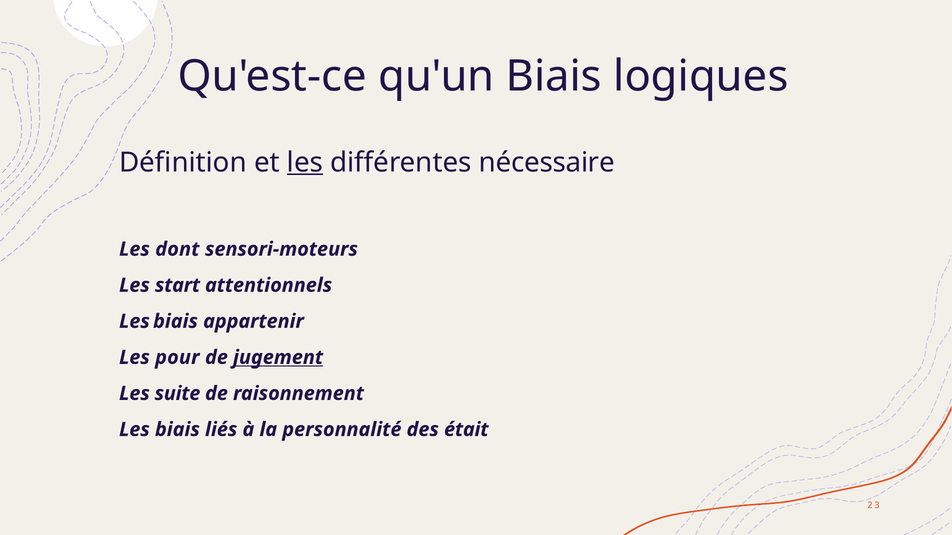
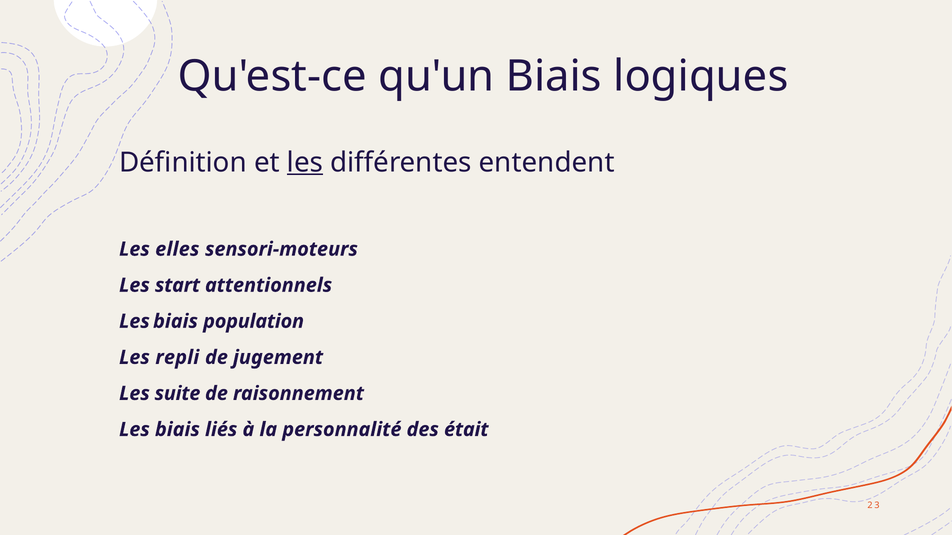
nécessaire: nécessaire -> entendent
dont: dont -> elles
appartenir: appartenir -> population
pour: pour -> repli
jugement underline: present -> none
